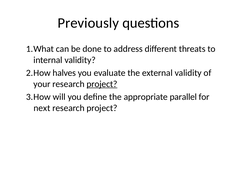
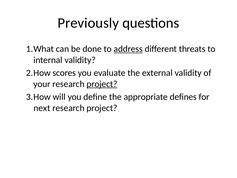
address underline: none -> present
halves: halves -> scores
parallel: parallel -> defines
